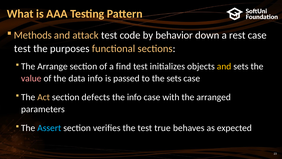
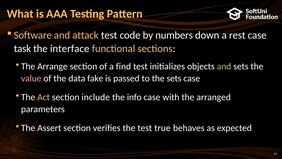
Methods: Methods -> Software
behavior: behavior -> numbers
test at (22, 49): test -> task
purposes: purposes -> interface
and at (224, 66) colour: yellow -> light green
data info: info -> fake
defects: defects -> include
Assert colour: light blue -> white
